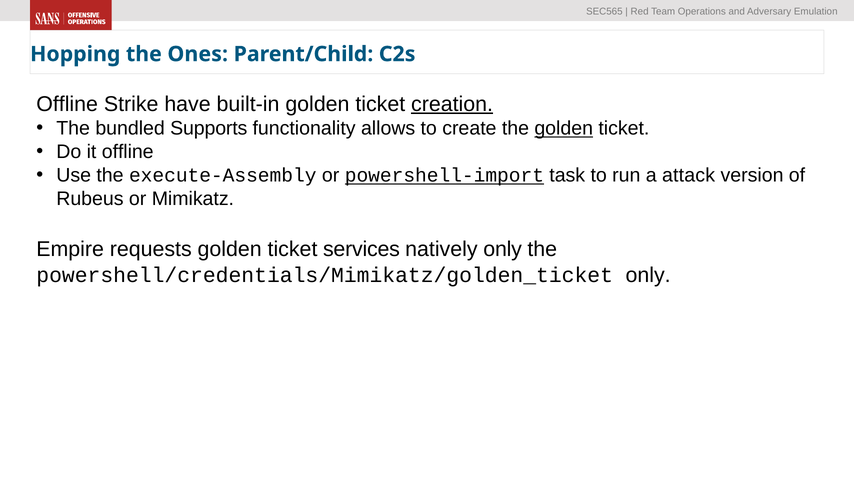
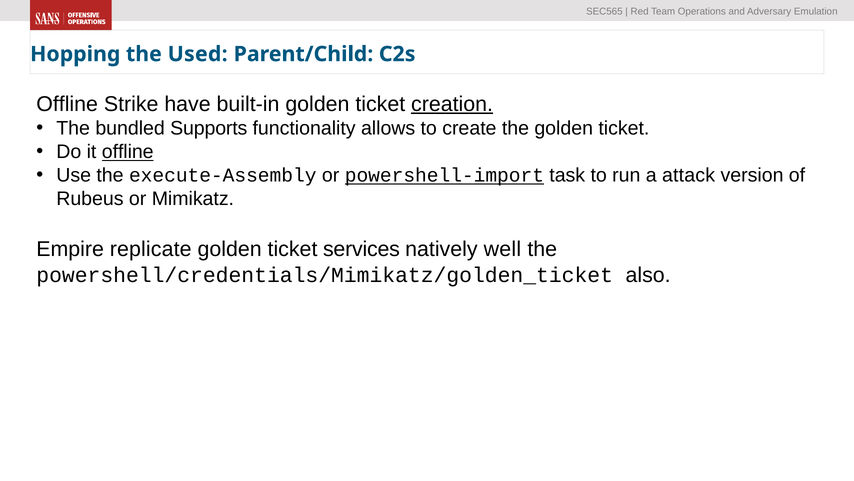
Ones: Ones -> Used
golden at (564, 128) underline: present -> none
offline at (128, 152) underline: none -> present
requests: requests -> replicate
natively only: only -> well
powershell/credentials/Mimikatz/golden_ticket only: only -> also
